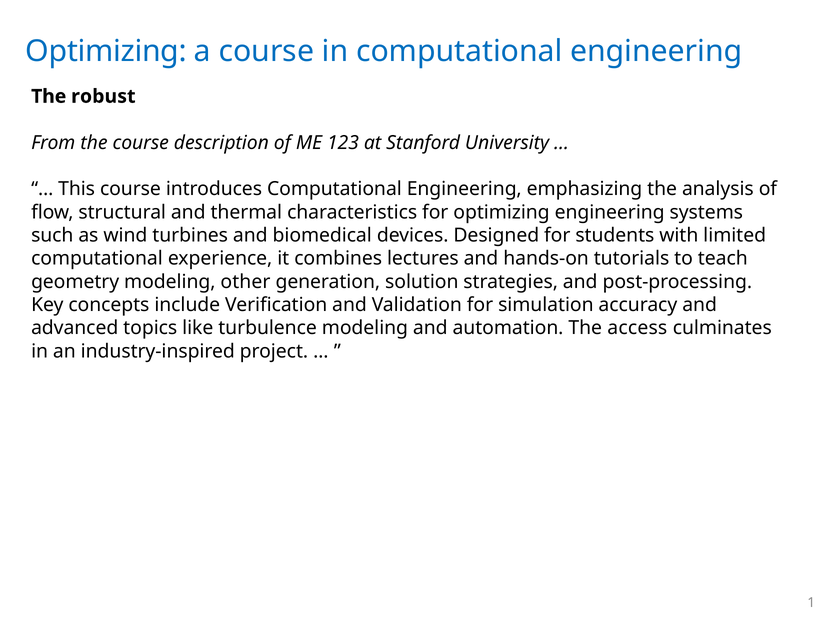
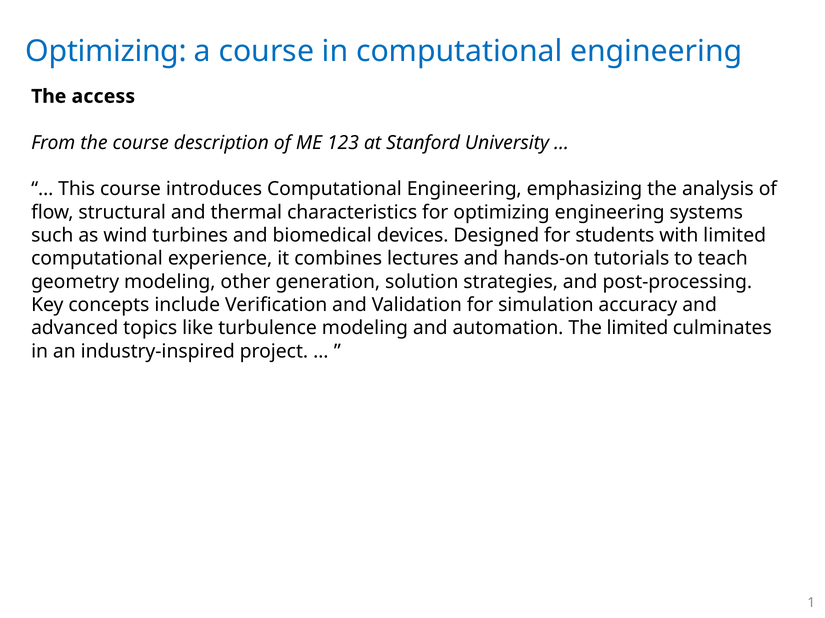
robust: robust -> access
The access: access -> limited
